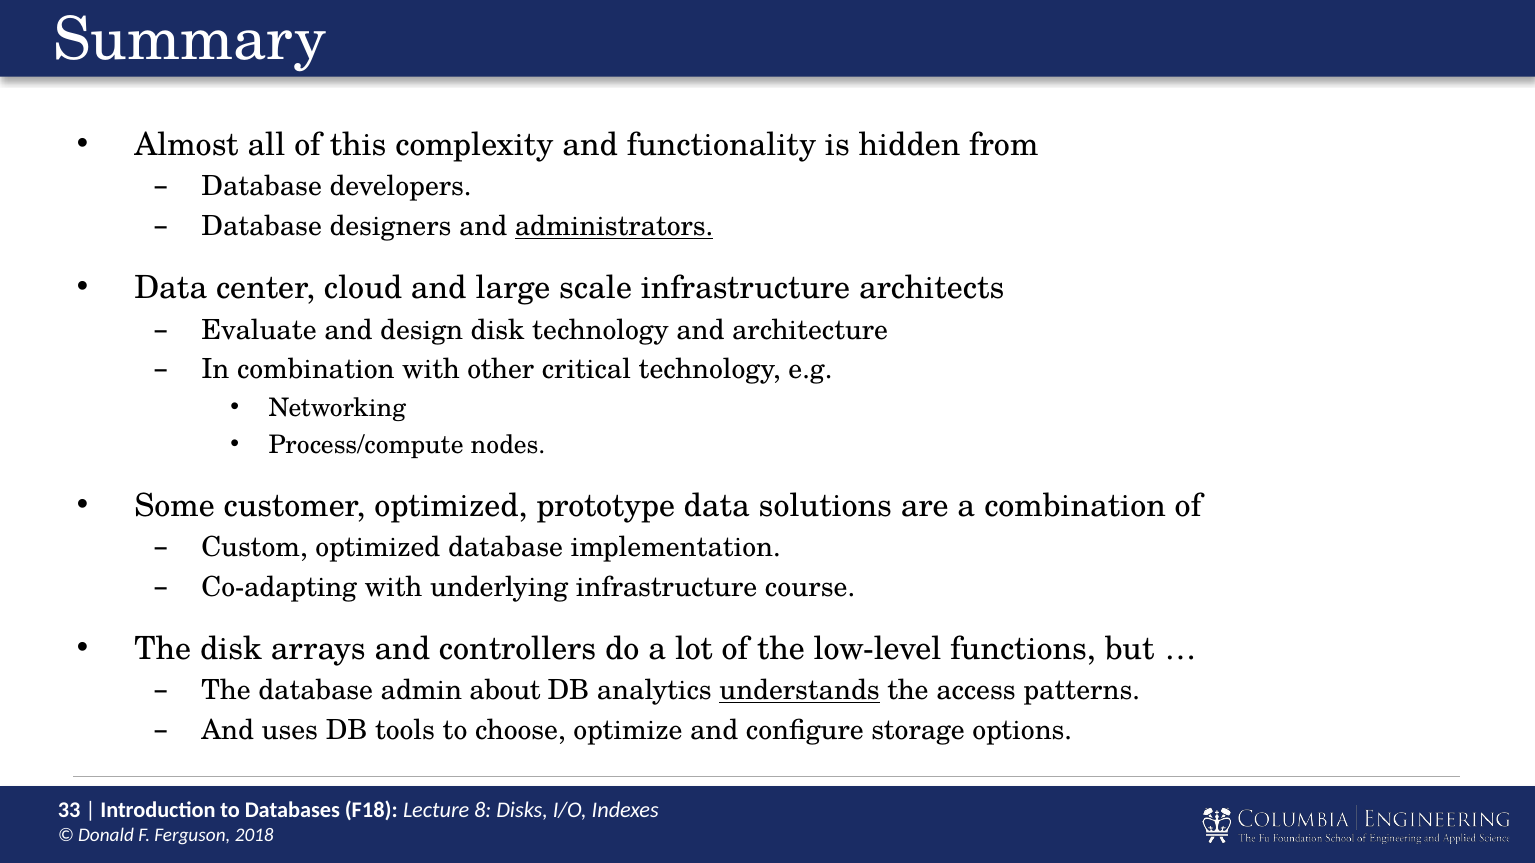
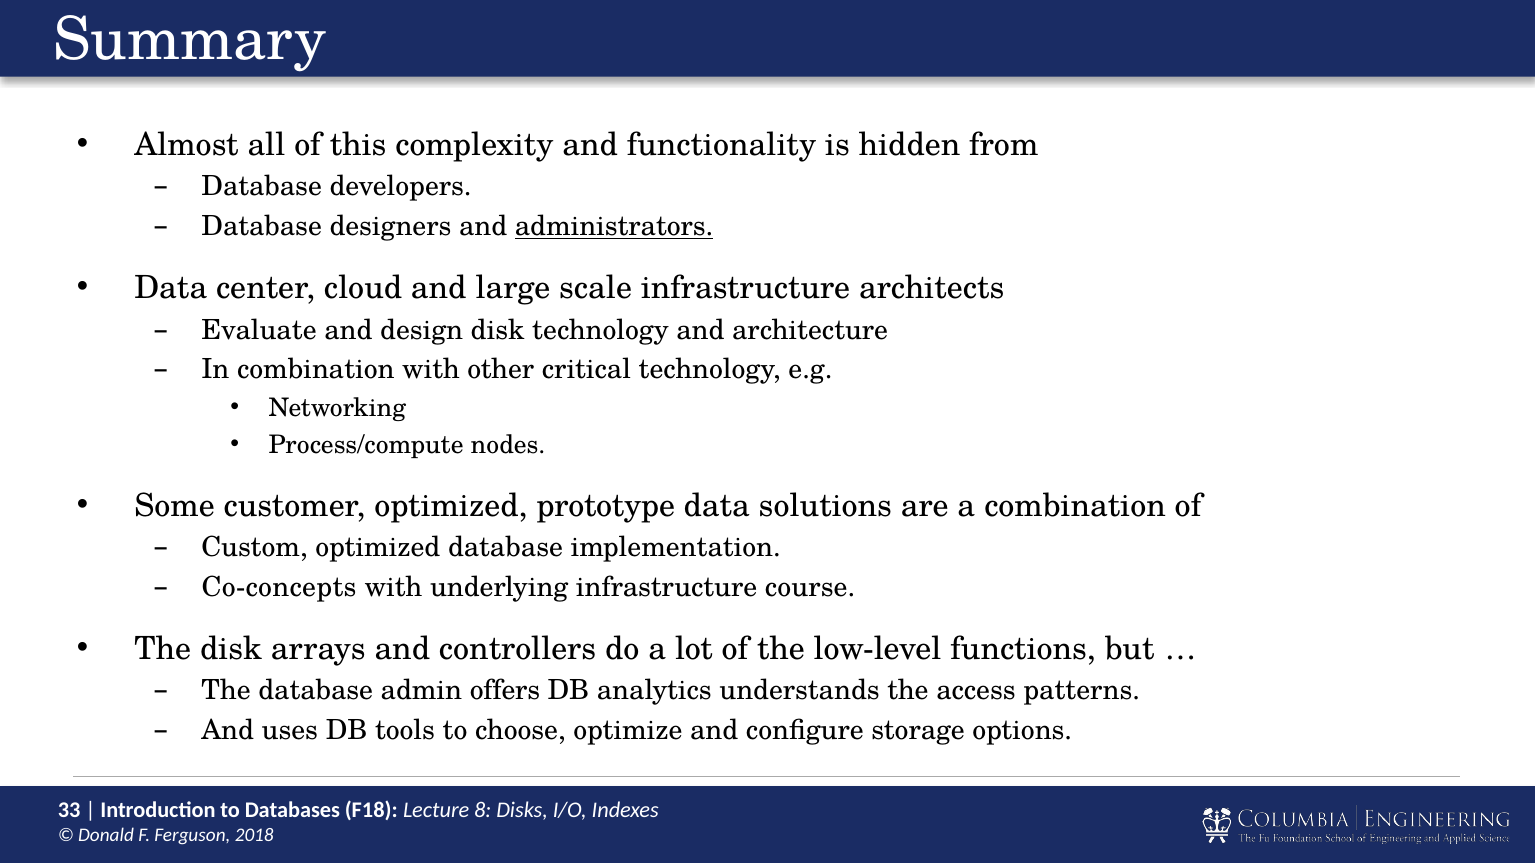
Co-adapting: Co-adapting -> Co-concepts
about: about -> offers
understands underline: present -> none
